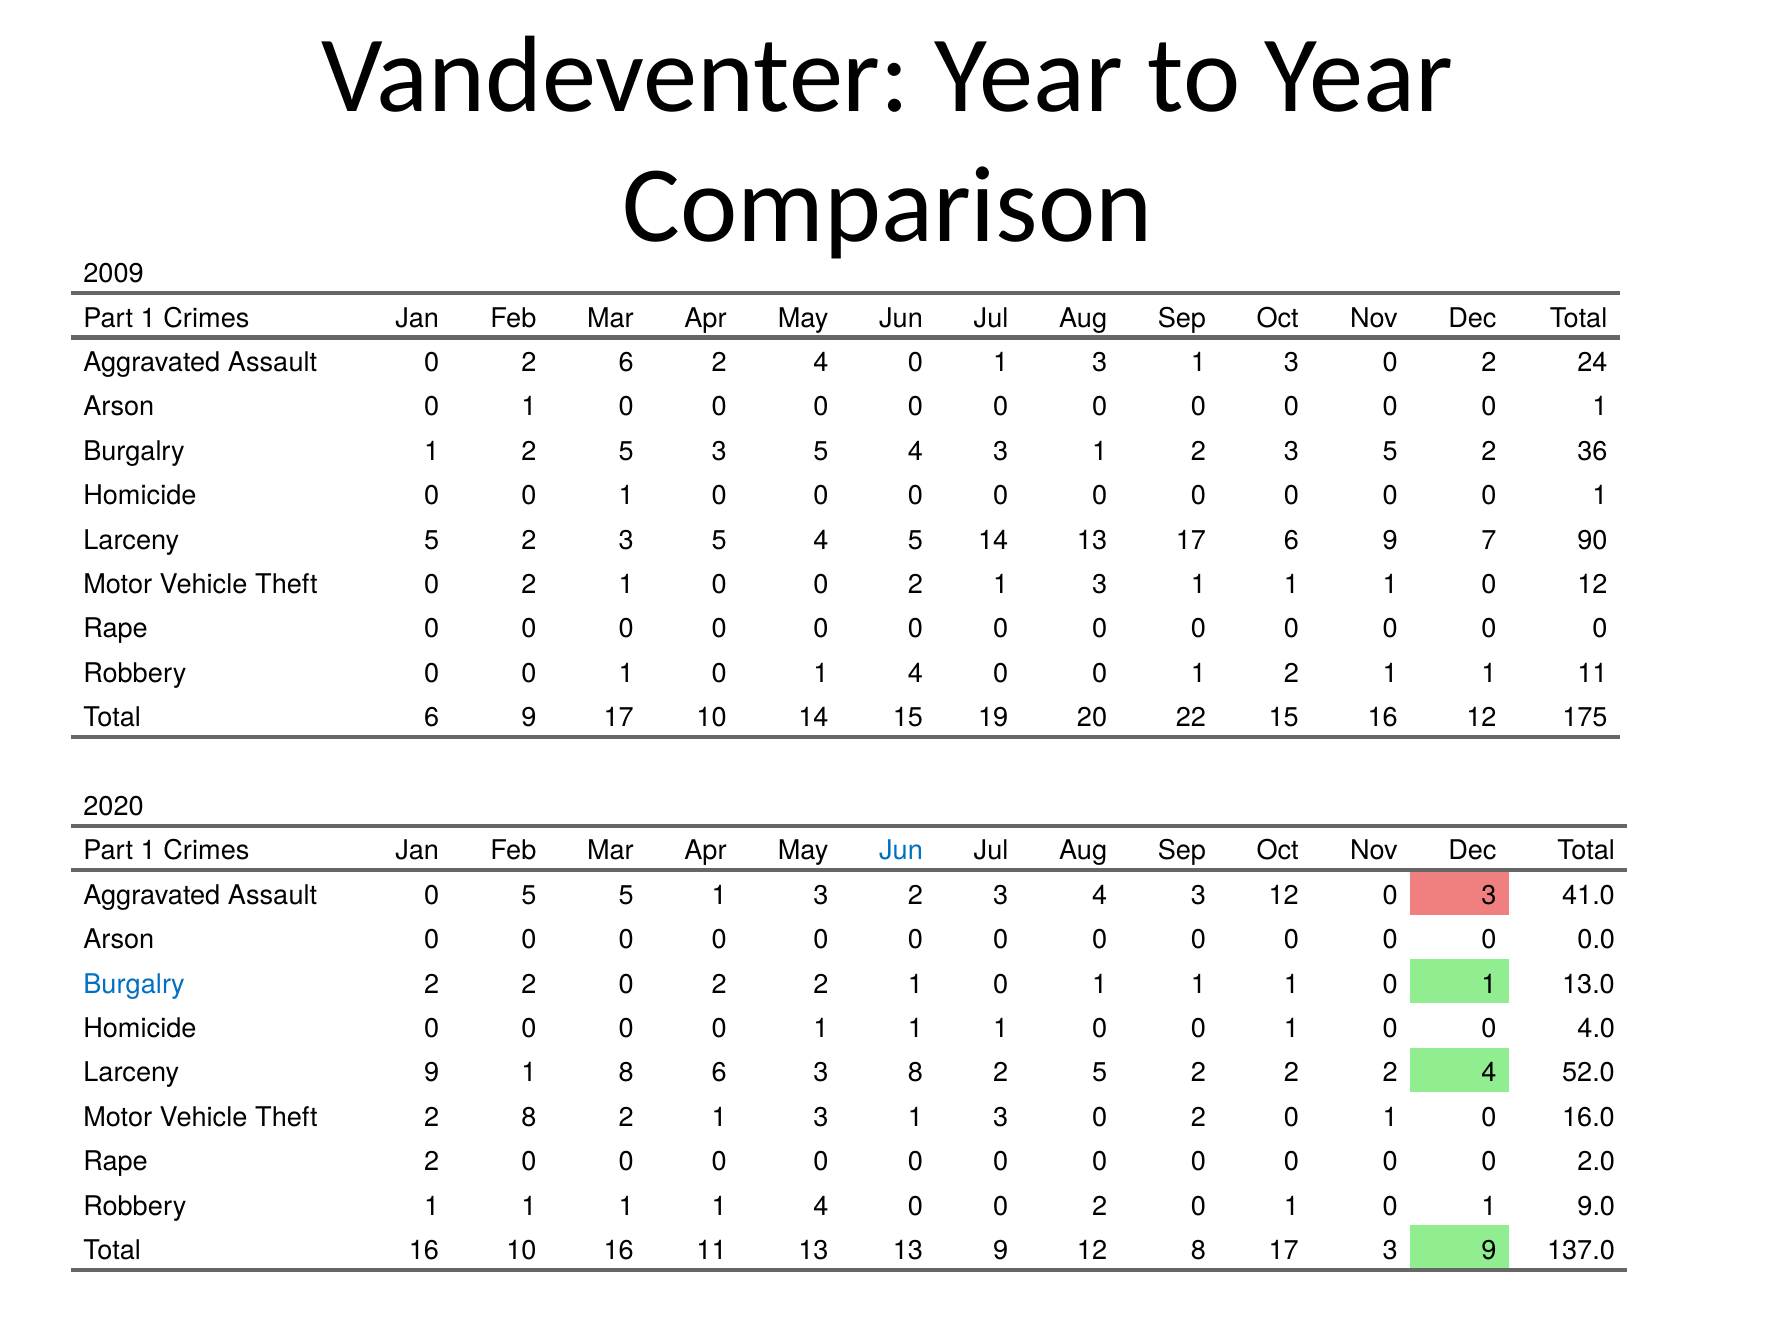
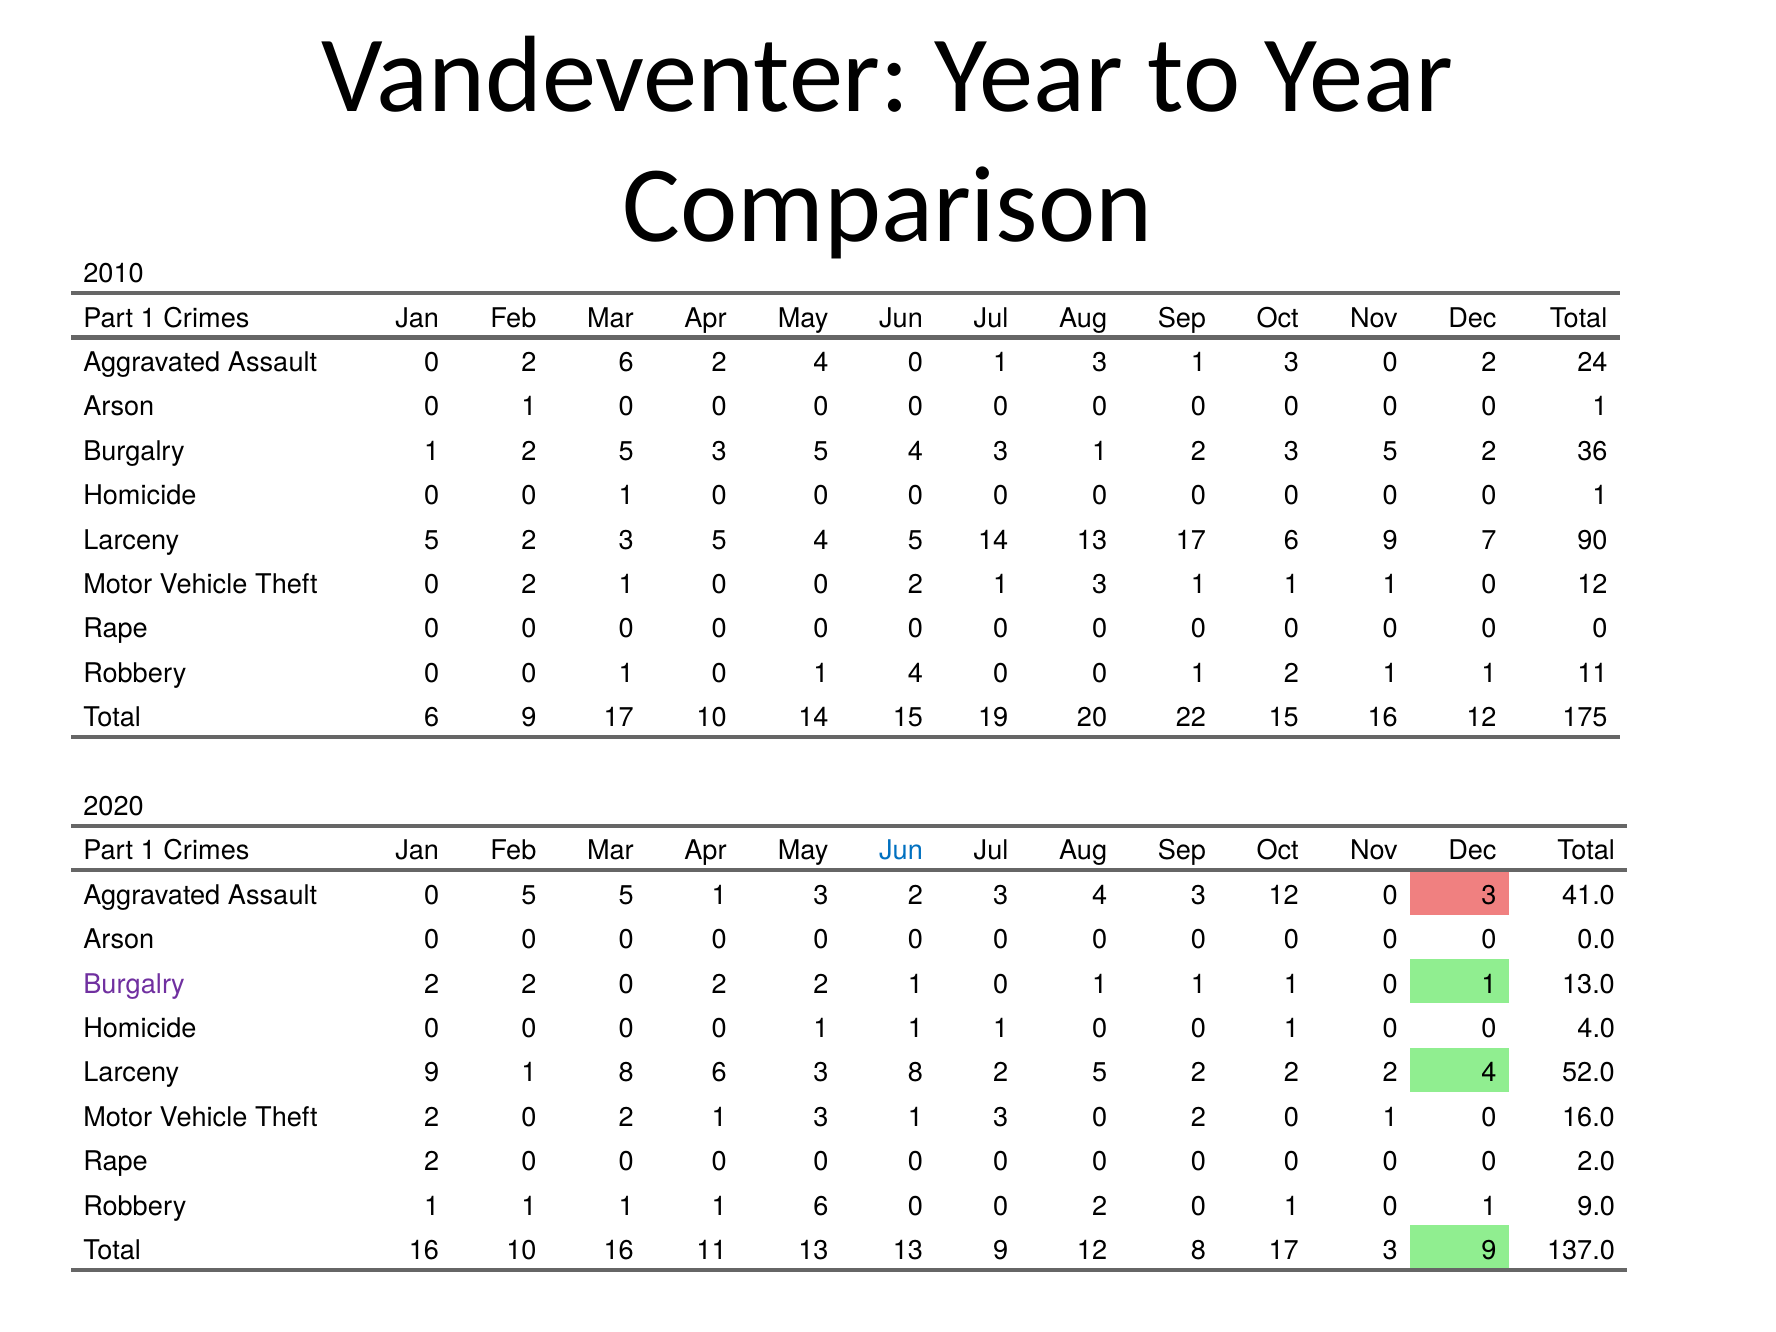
2009: 2009 -> 2010
Burgalry at (134, 984) colour: blue -> purple
Theft 2 8: 8 -> 0
1 1 4: 4 -> 6
